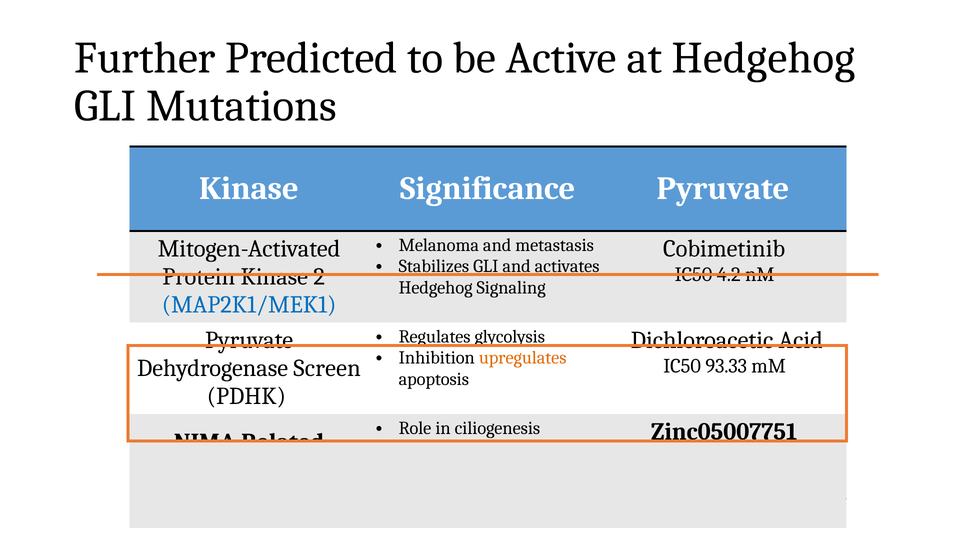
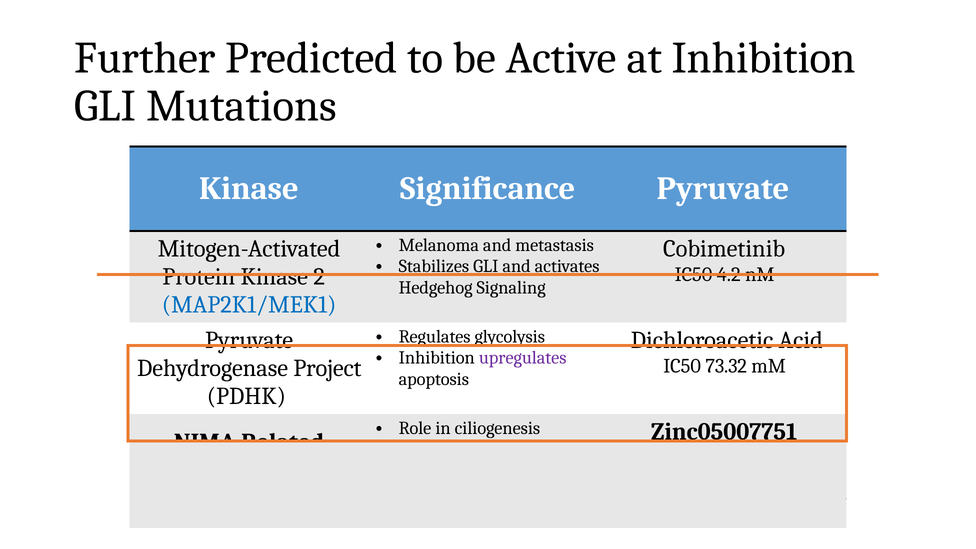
at Hedgehog: Hedgehog -> Inhibition
upregulates colour: orange -> purple
93.33: 93.33 -> 73.32
Screen: Screen -> Project
